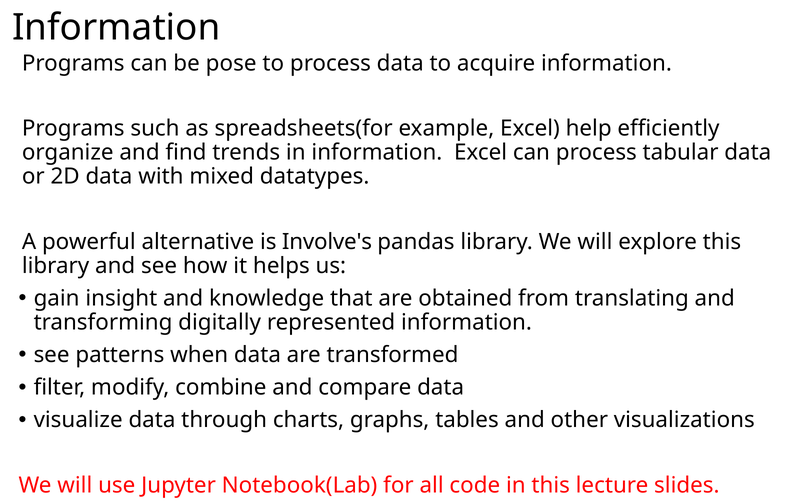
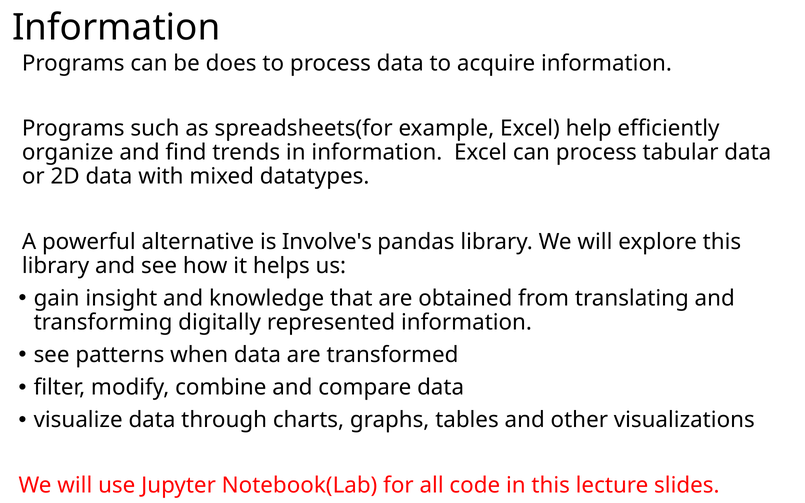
pose: pose -> does
